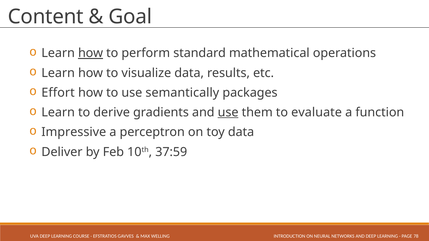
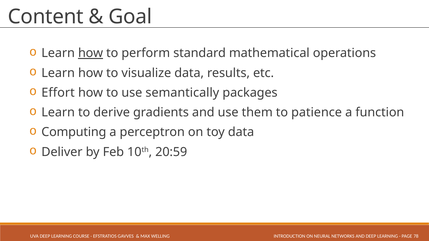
use at (228, 113) underline: present -> none
evaluate: evaluate -> patience
Impressive: Impressive -> Computing
37:59: 37:59 -> 20:59
